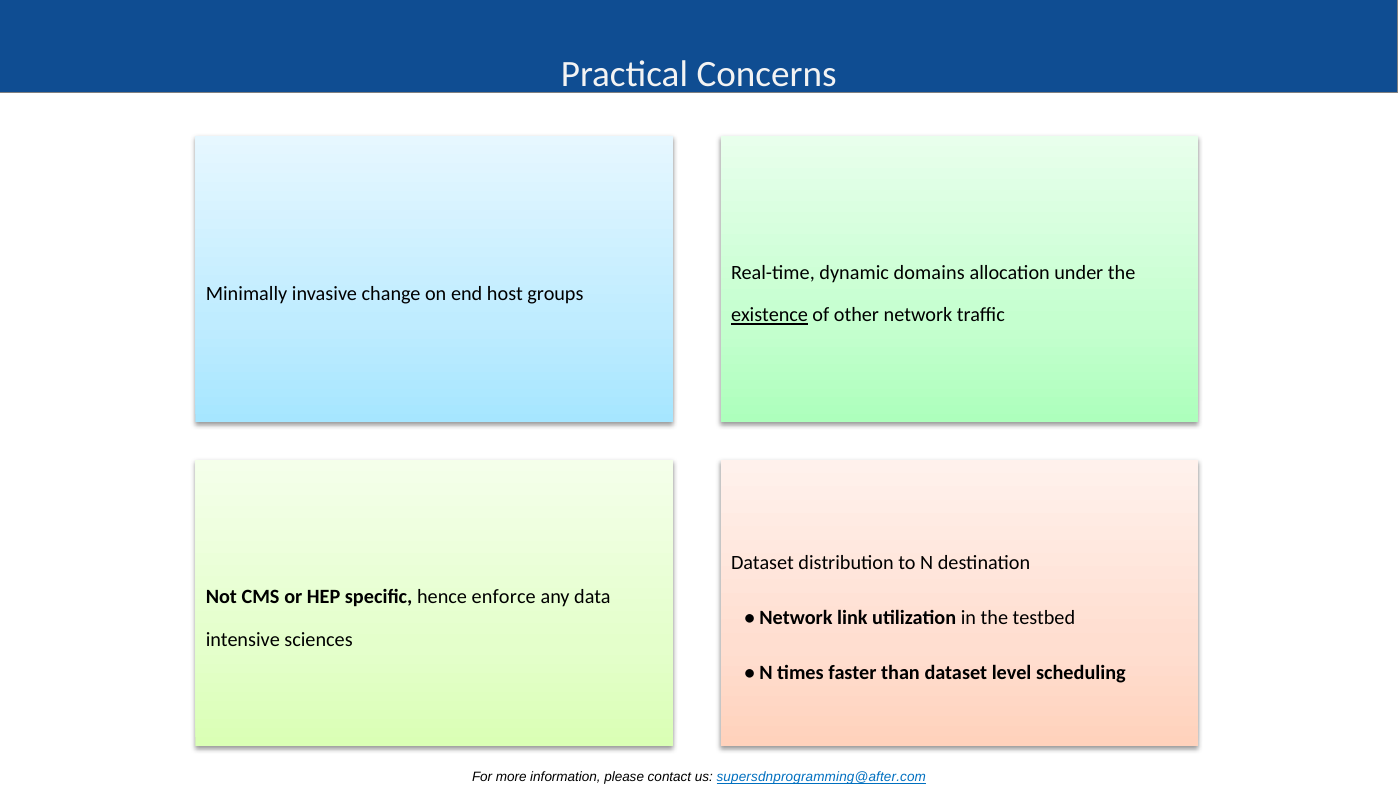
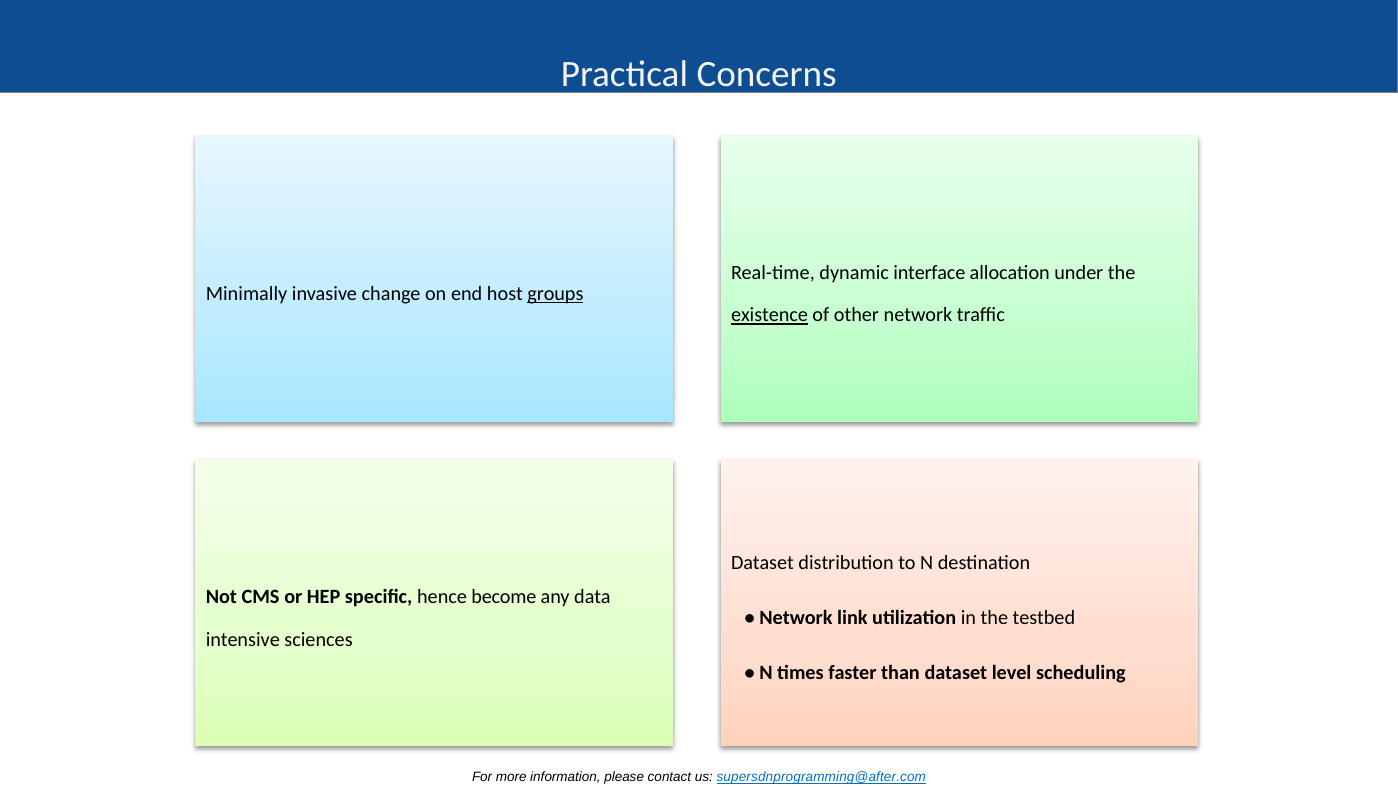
domains: domains -> interface
groups underline: none -> present
enforce: enforce -> become
